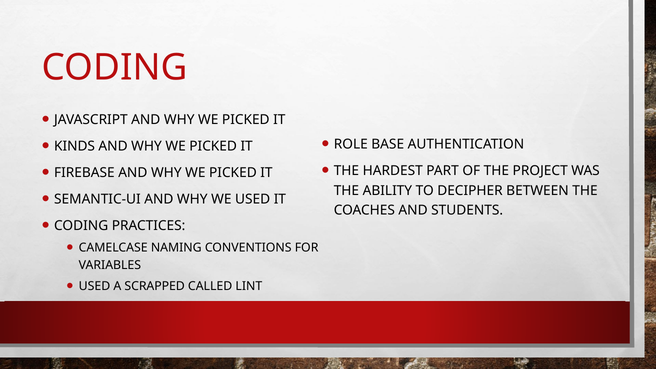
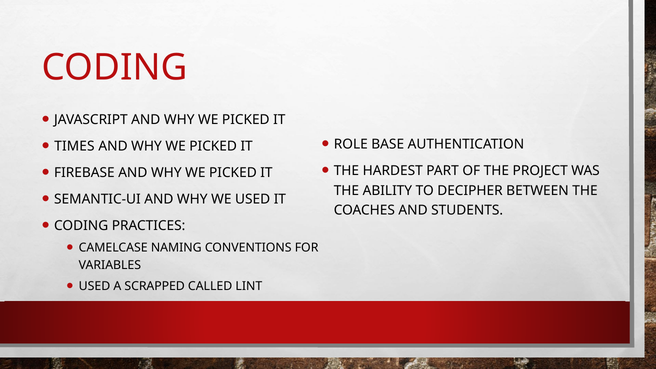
KINDS: KINDS -> TIMES
